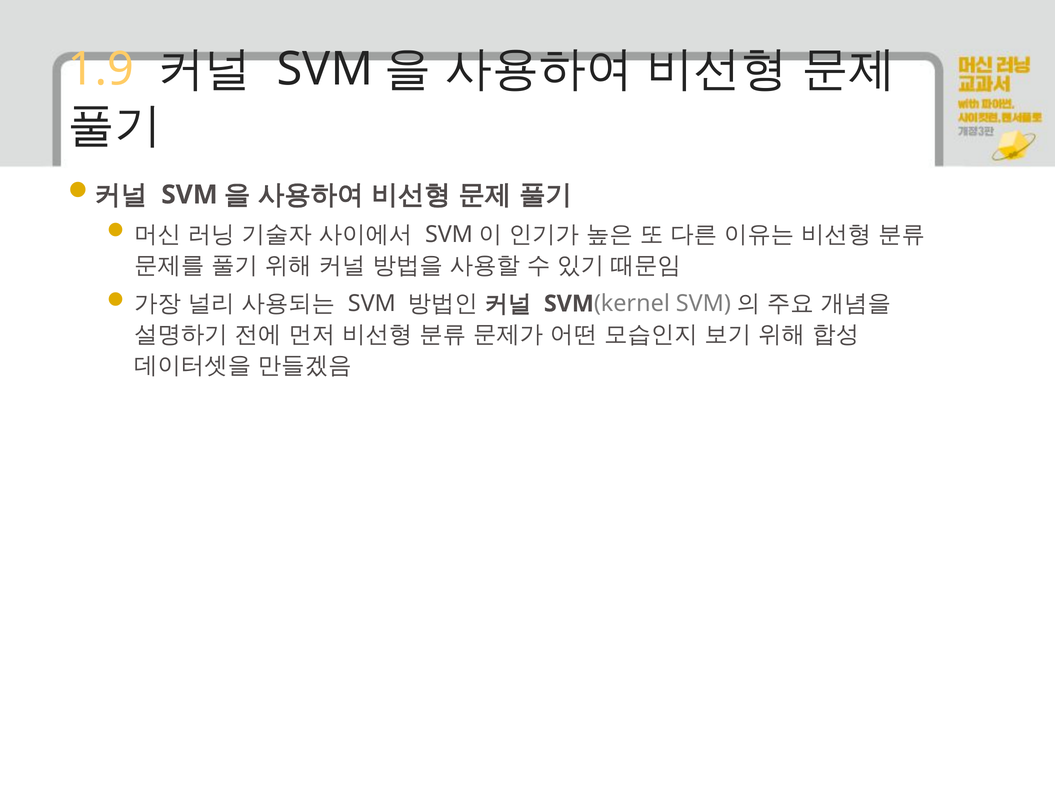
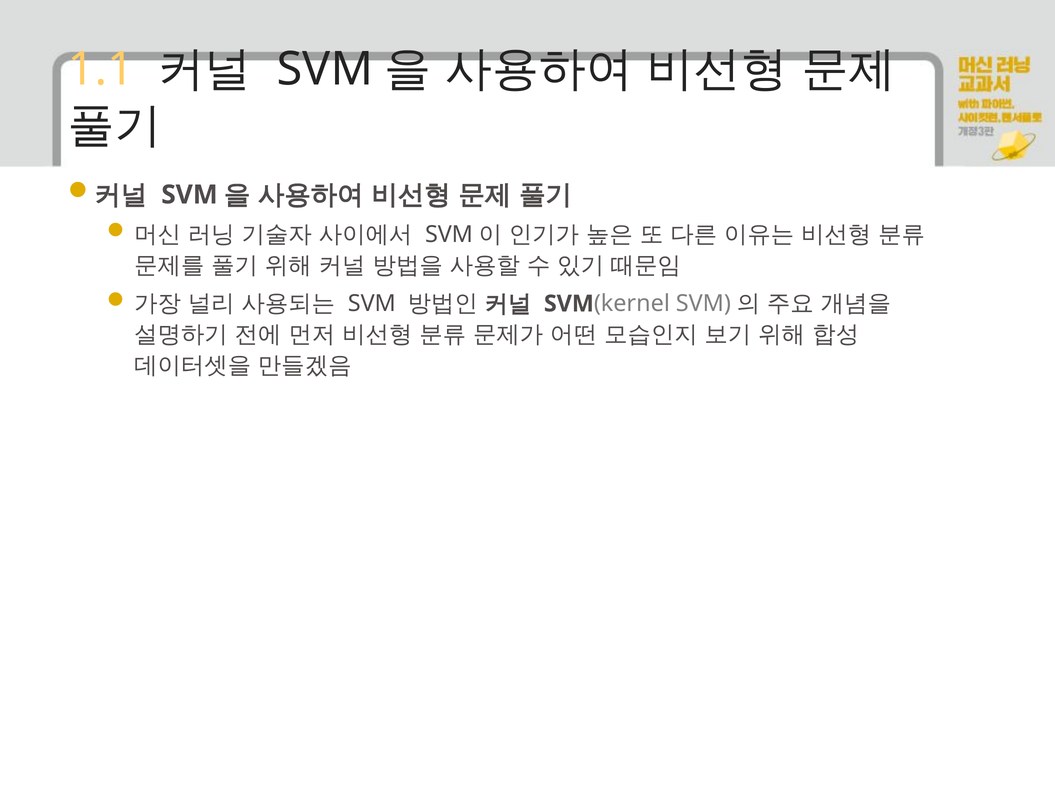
1.9: 1.9 -> 1.1
